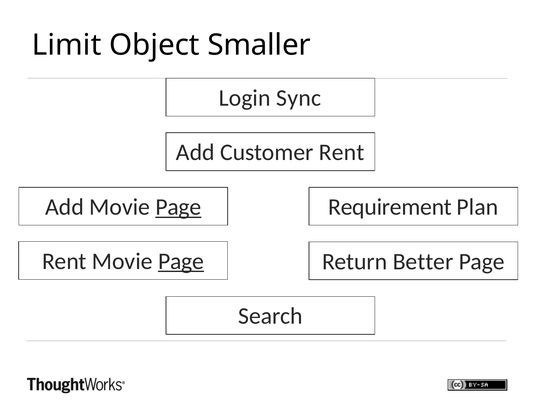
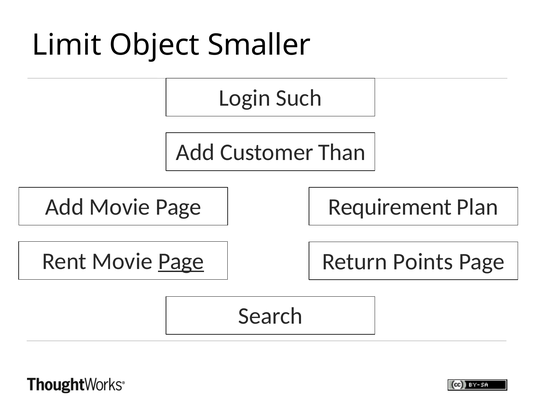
Sync: Sync -> Such
Customer Rent: Rent -> Than
Page at (178, 207) underline: present -> none
Better: Better -> Points
